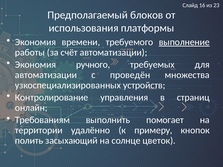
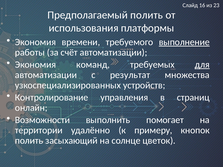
Предполагаемый блоков: блоков -> полить
ручного: ручного -> команд
для underline: none -> present
проведён: проведён -> результат
Требованиям: Требованиям -> Возможности
